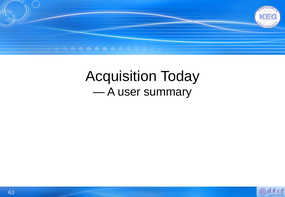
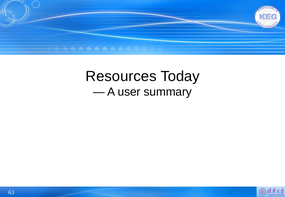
Acquisition: Acquisition -> Resources
